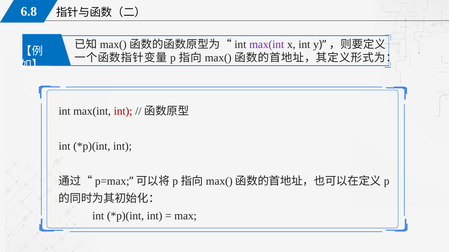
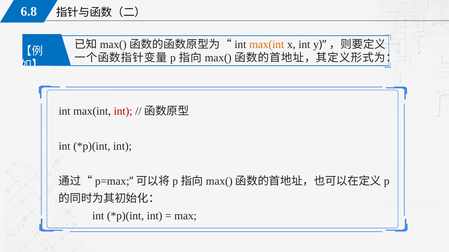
max(int at (267, 45) colour: purple -> orange
